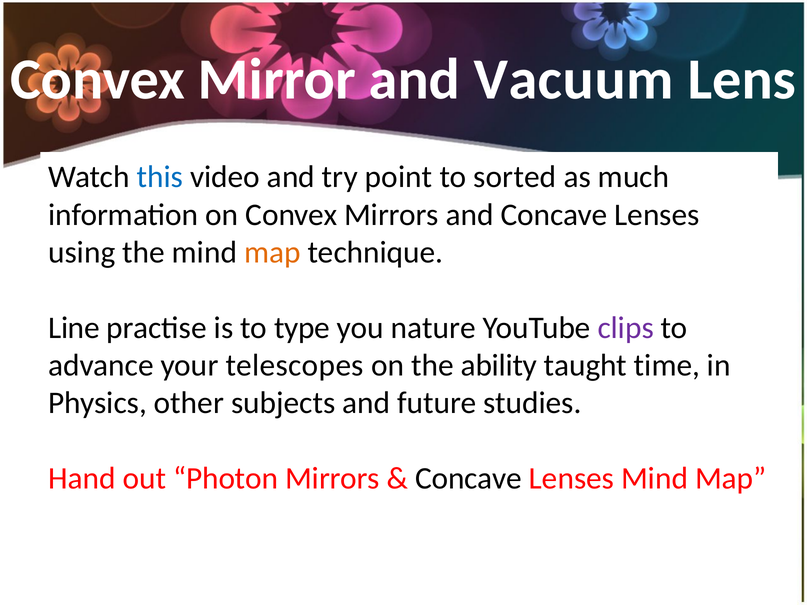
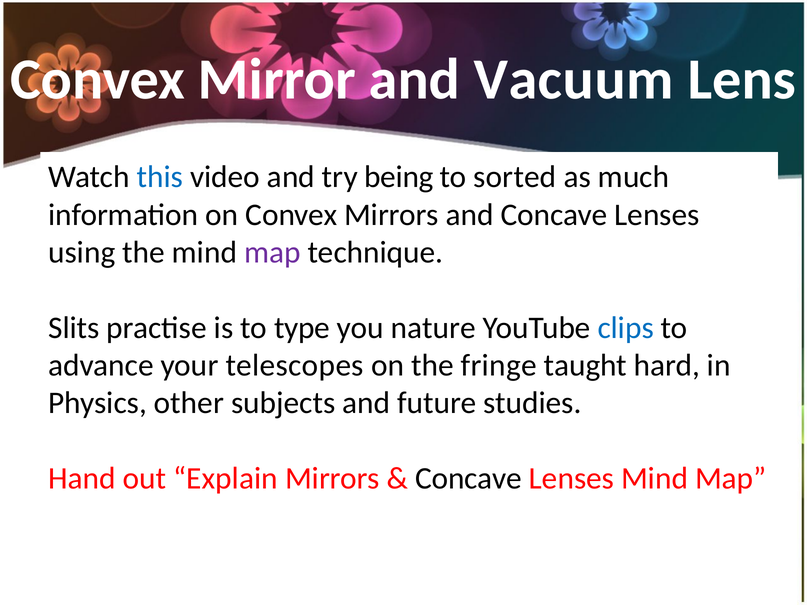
point: point -> being
map at (272, 253) colour: orange -> purple
Line: Line -> Slits
clips colour: purple -> blue
ability: ability -> fringe
time: time -> hard
Photon: Photon -> Explain
